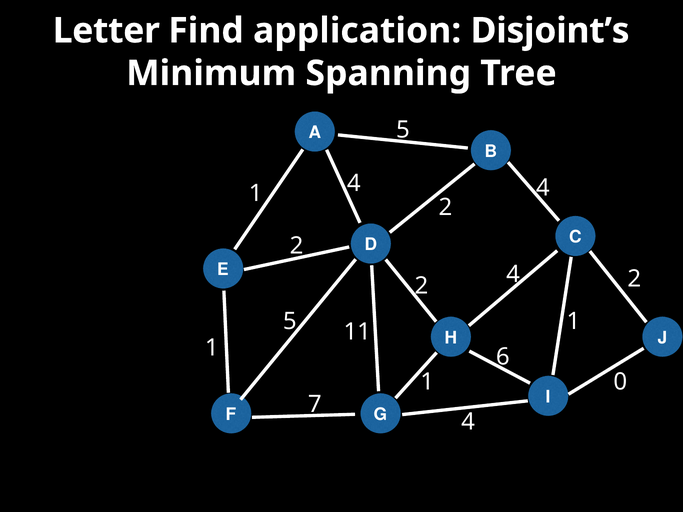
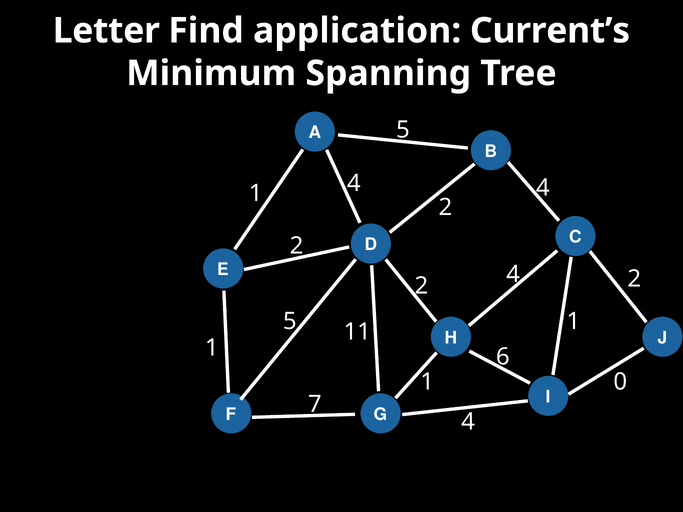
Disjoint’s: Disjoint’s -> Current’s
